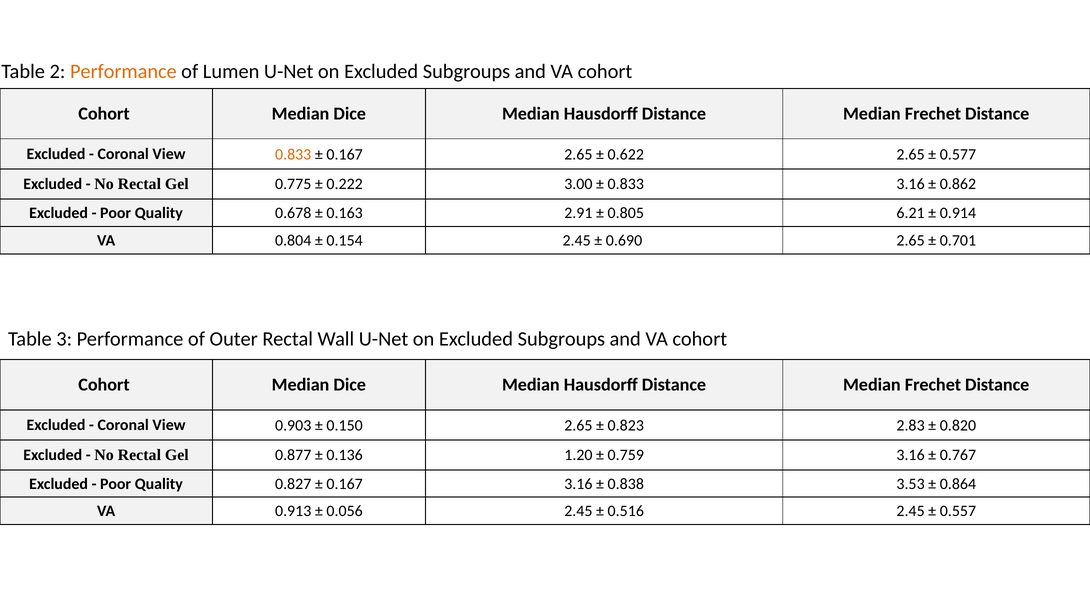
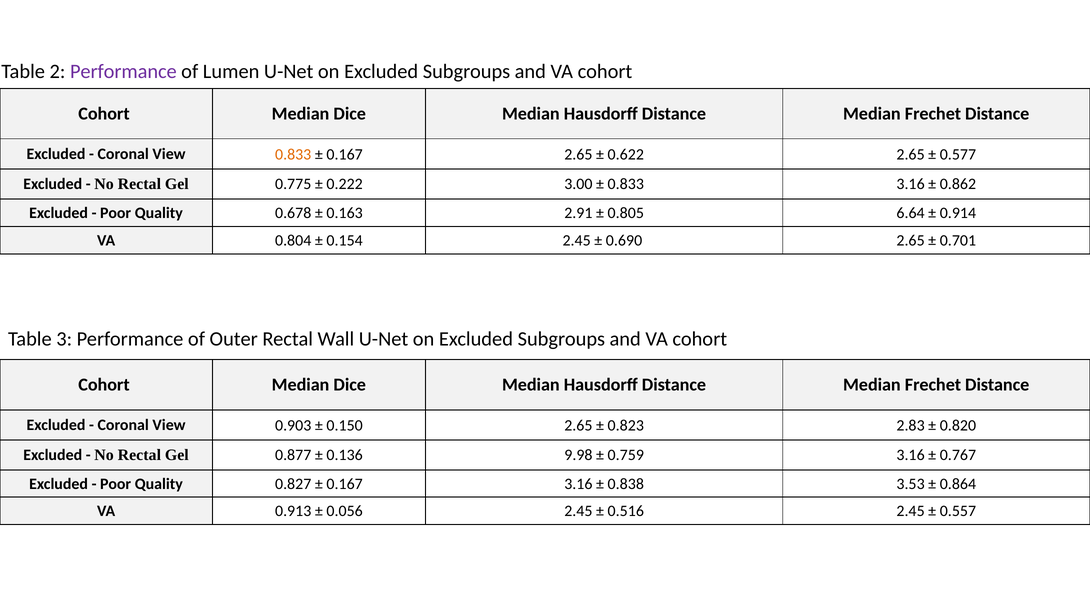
Performance at (123, 71) colour: orange -> purple
6.21: 6.21 -> 6.64
1.20: 1.20 -> 9.98
